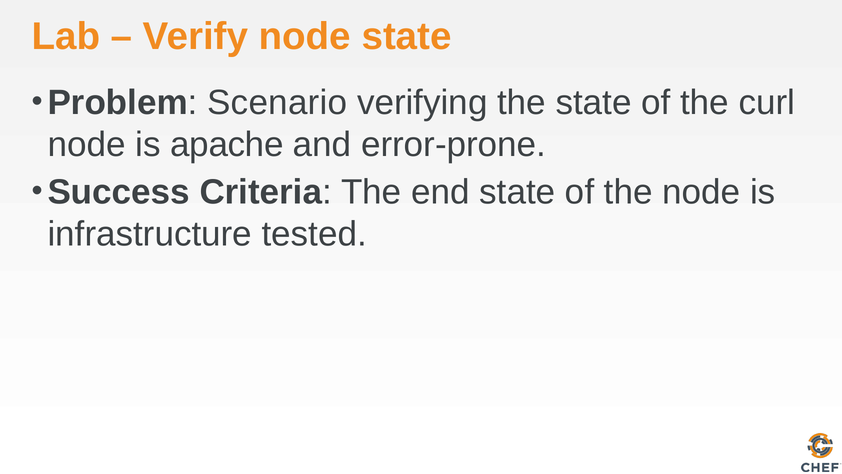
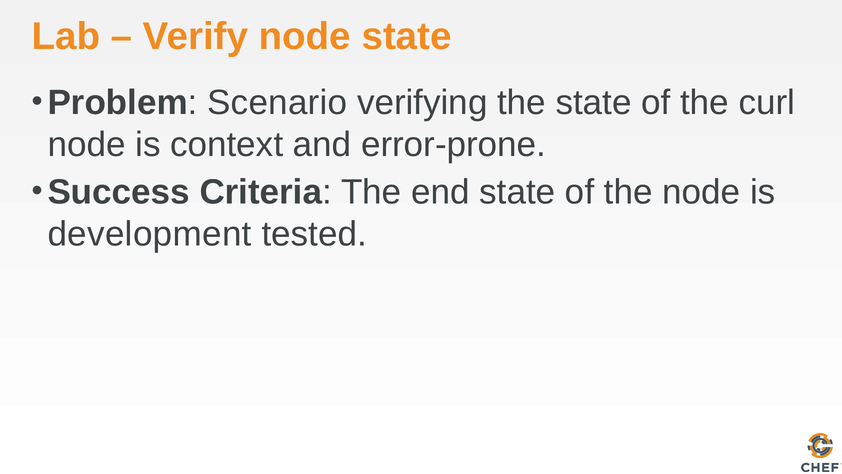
apache: apache -> context
infrastructure: infrastructure -> development
